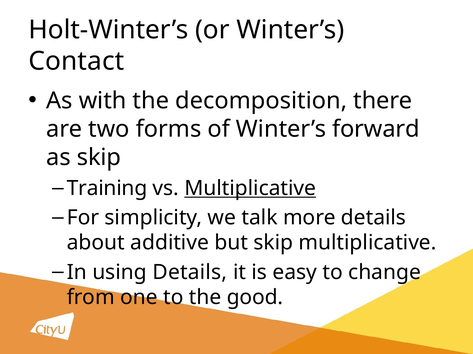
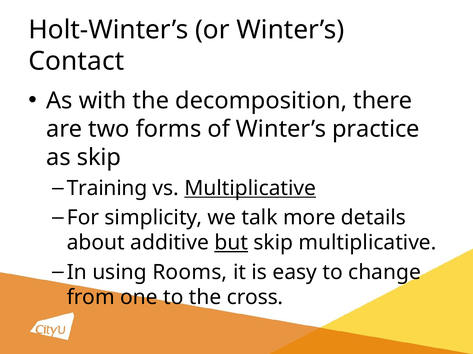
forward: forward -> practice
but underline: none -> present
using Details: Details -> Rooms
good: good -> cross
